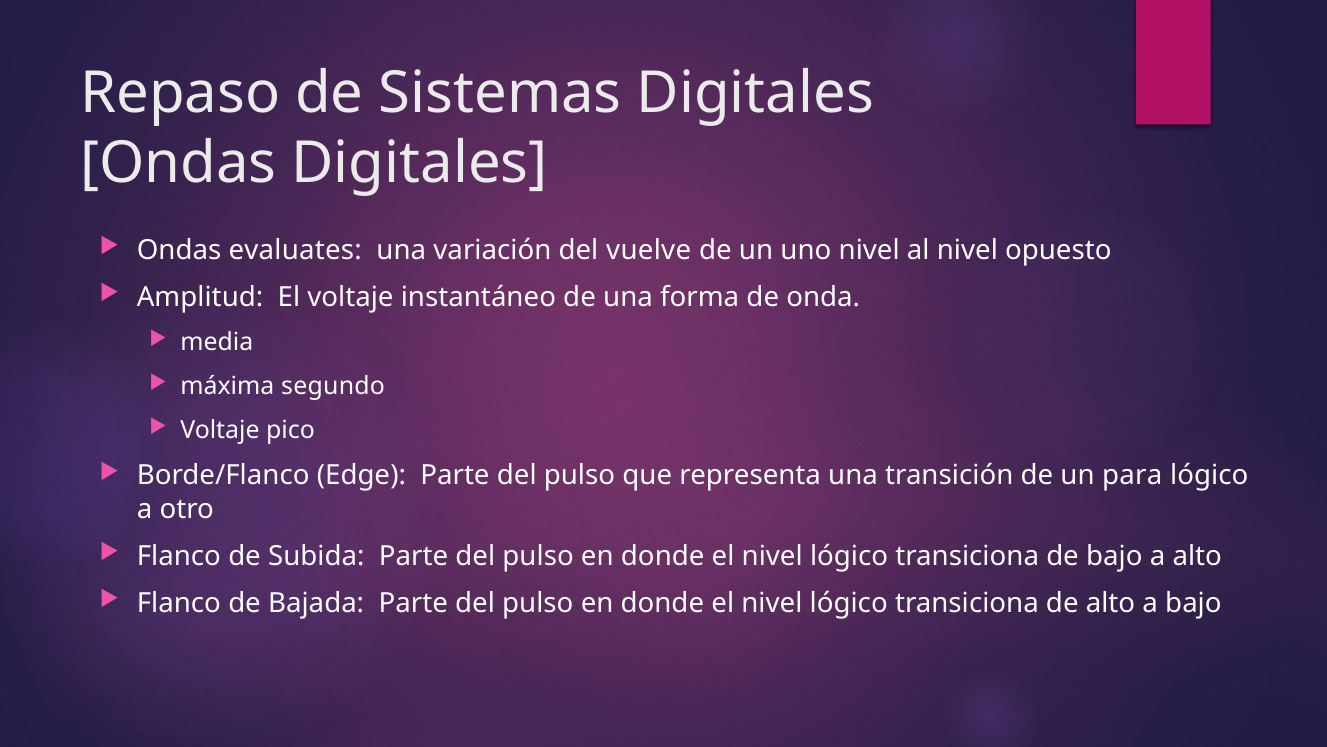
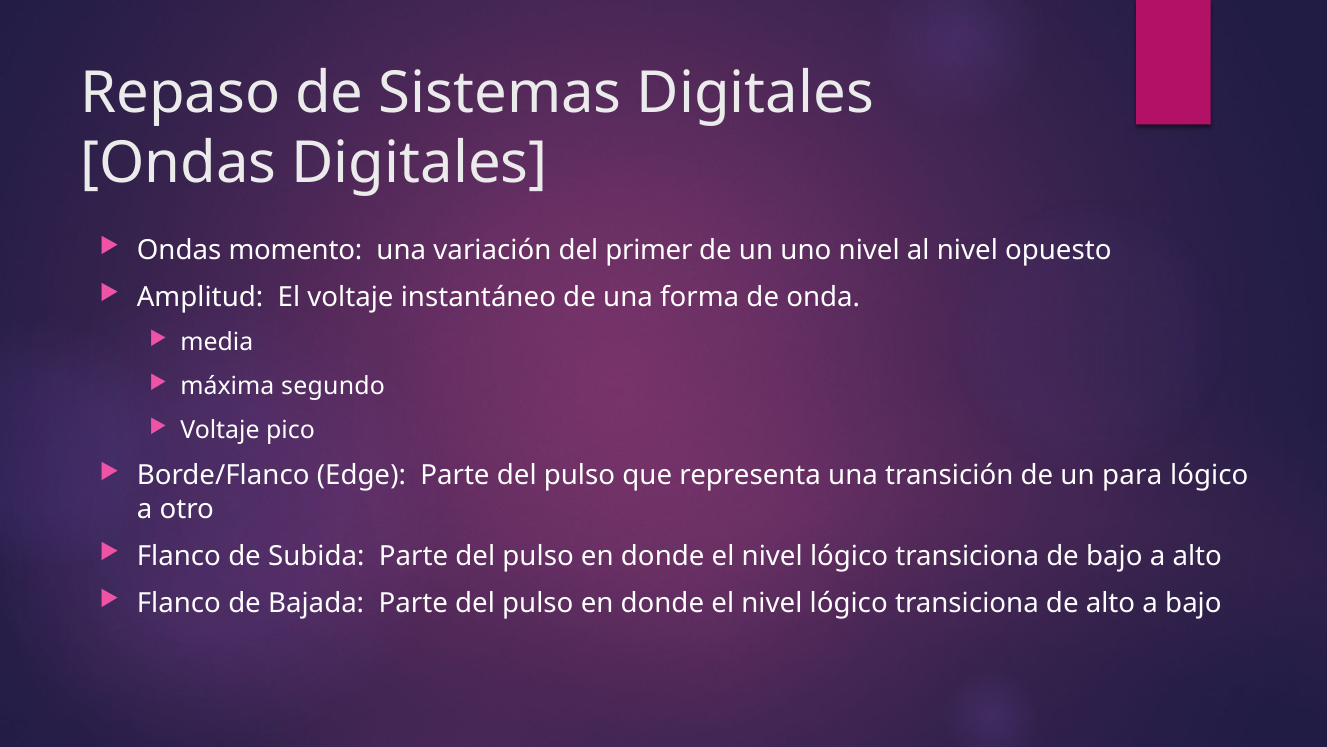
evaluates: evaluates -> momento
vuelve: vuelve -> primer
